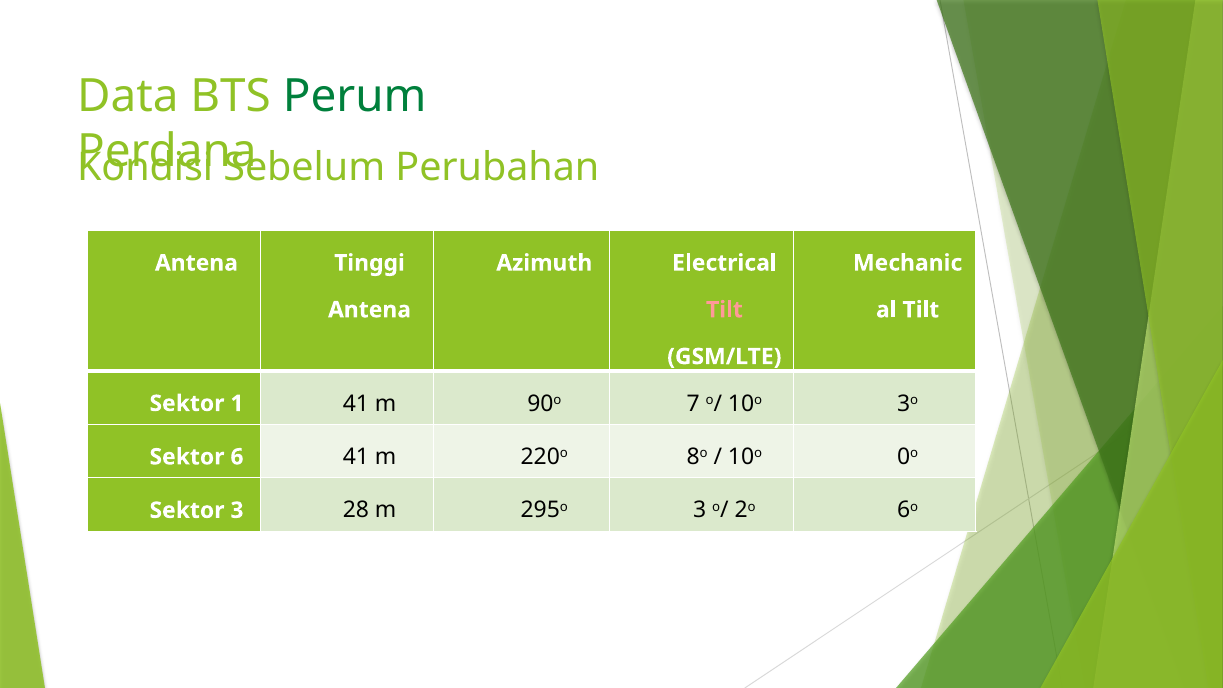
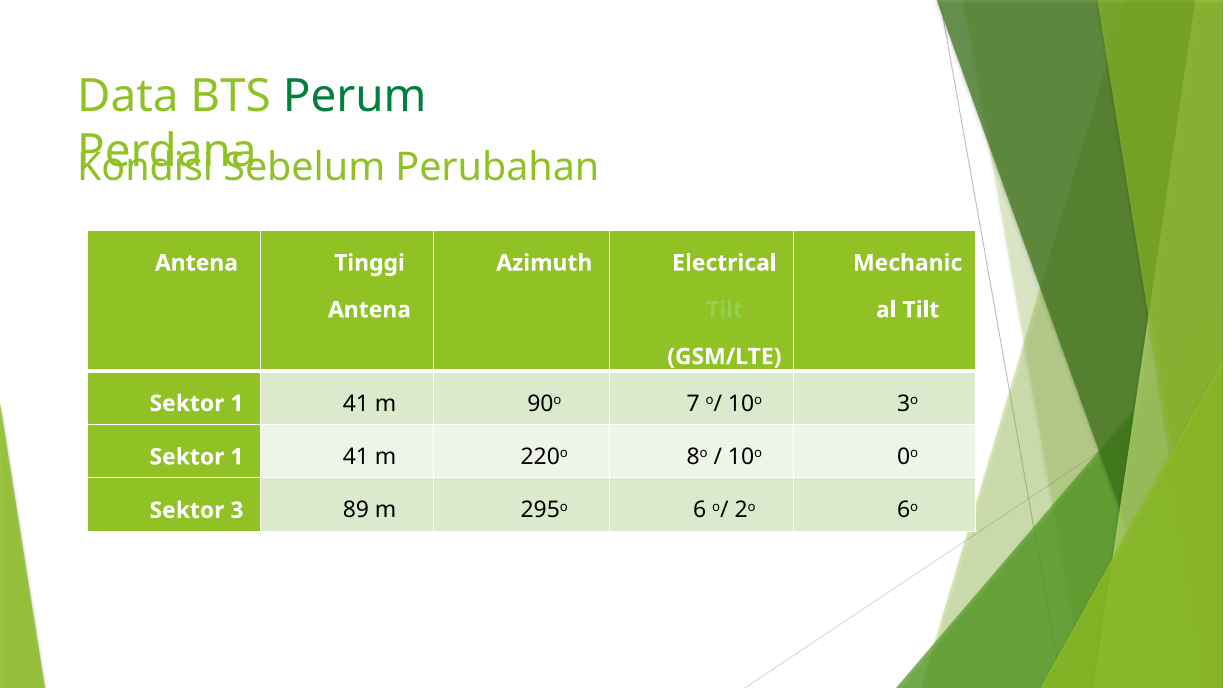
Tilt at (724, 310) colour: pink -> light green
6 at (237, 457): 6 -> 1
28: 28 -> 89
295o 3: 3 -> 6
